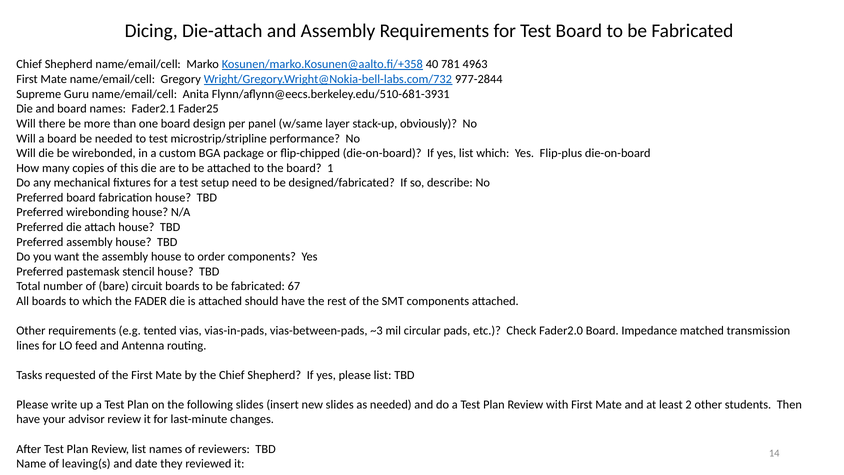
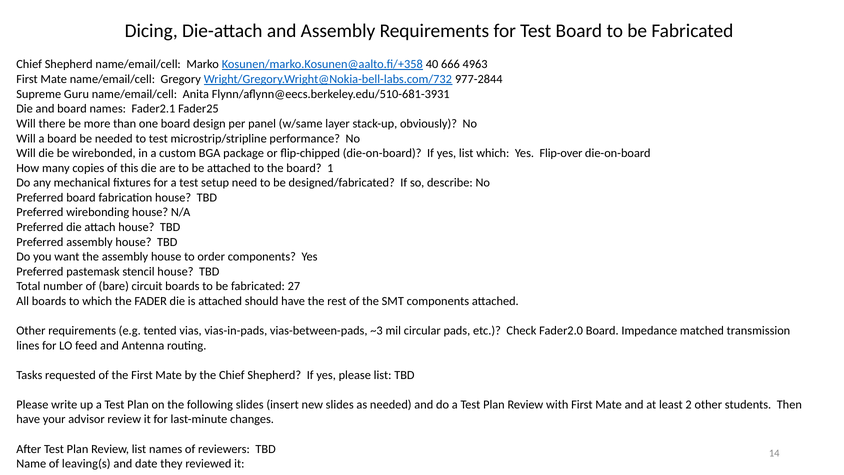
781: 781 -> 666
Flip-plus: Flip-plus -> Flip-over
67: 67 -> 27
